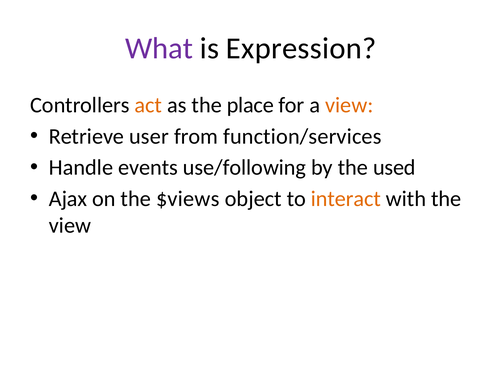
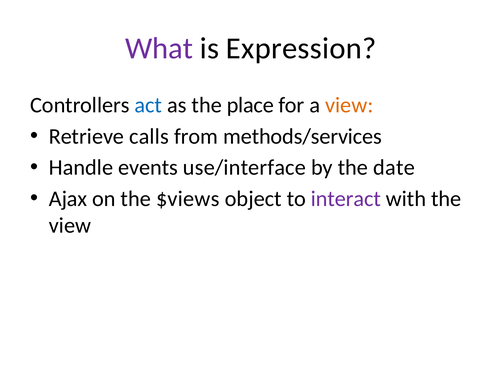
act colour: orange -> blue
user: user -> calls
function/services: function/services -> methods/services
use/following: use/following -> use/interface
used: used -> date
interact colour: orange -> purple
